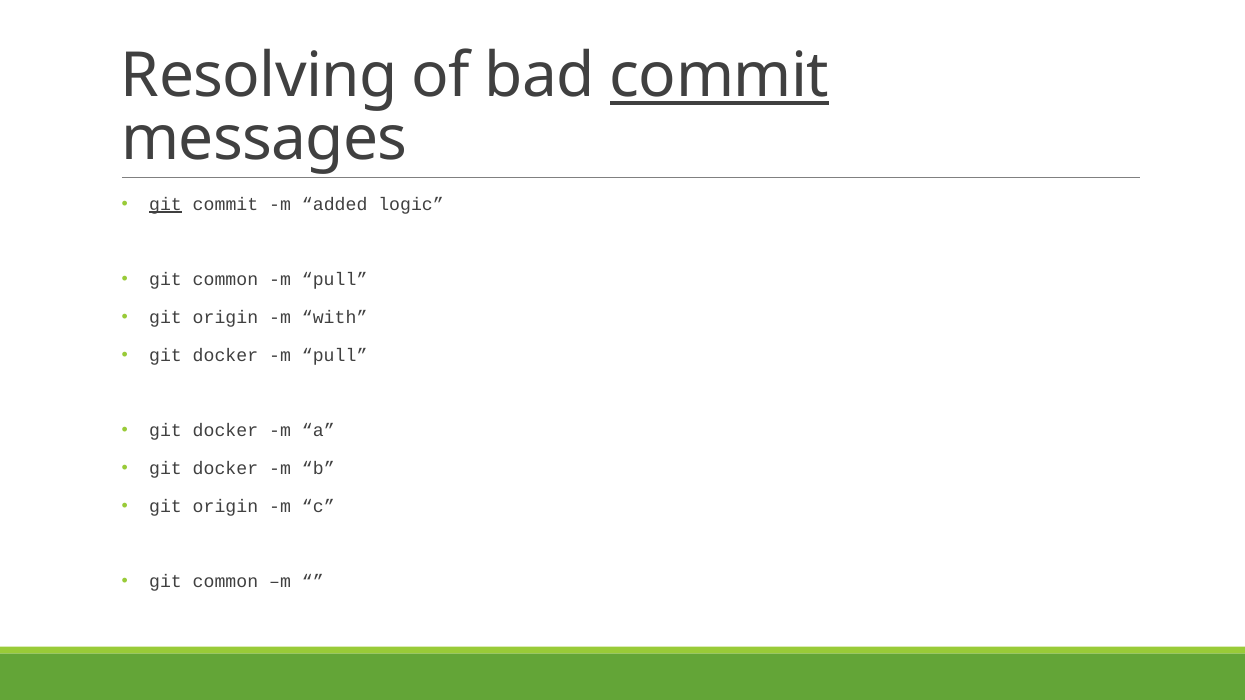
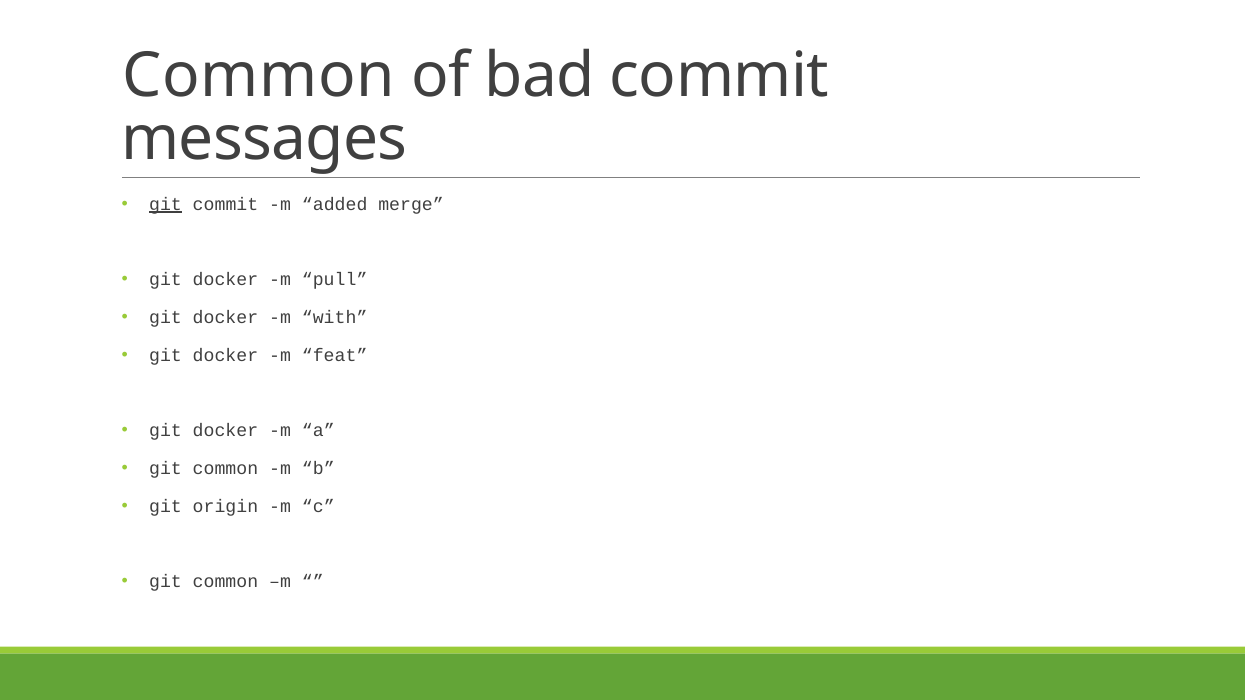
Resolving at (259, 76): Resolving -> Common
commit at (719, 76) underline: present -> none
logic: logic -> merge
common at (225, 280): common -> docker
origin at (225, 318): origin -> docker
pull at (335, 355): pull -> feat
docker at (225, 469): docker -> common
